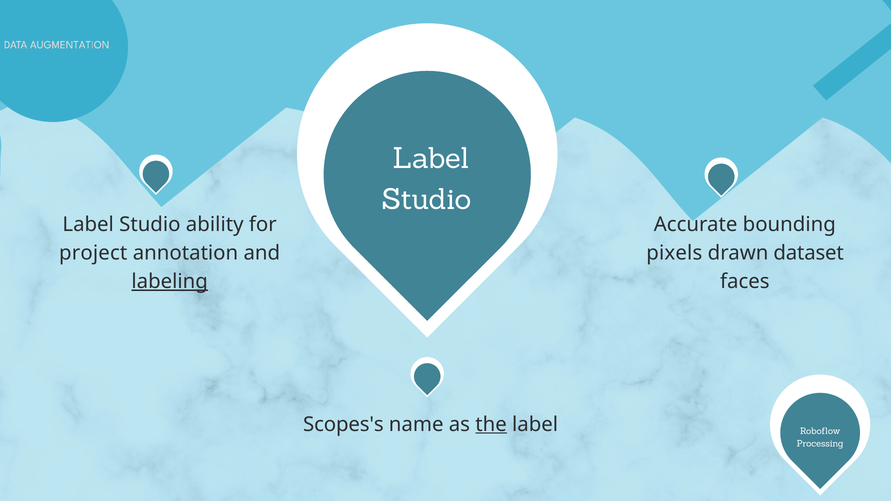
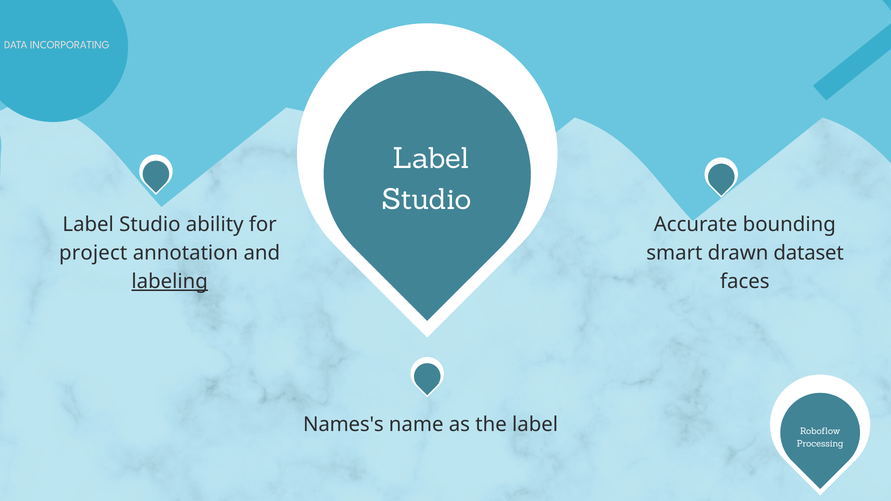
AUGMENTATION: AUGMENTATION -> INCORPORATING
pixels: pixels -> smart
Scopes's: Scopes's -> Names's
the underline: present -> none
